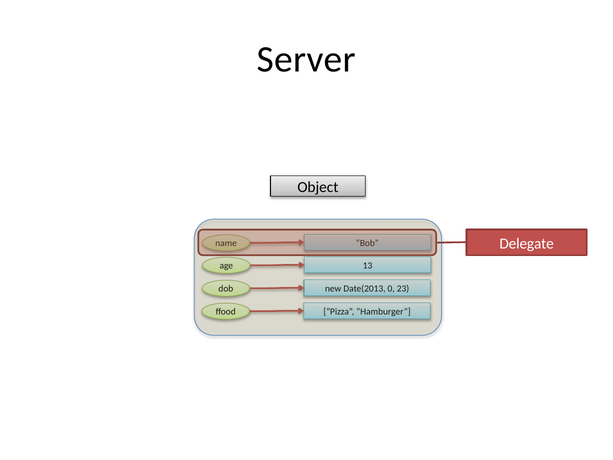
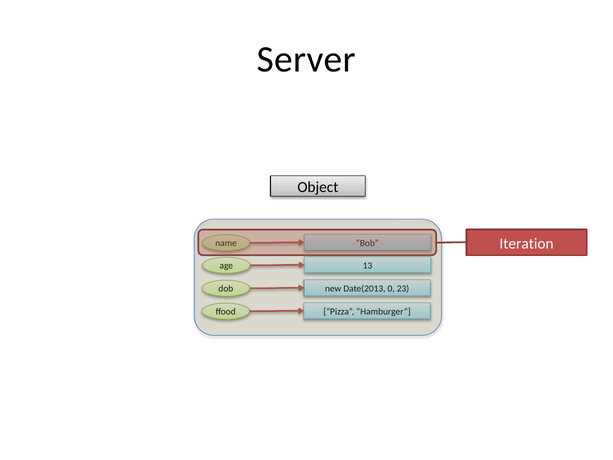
Delegate: Delegate -> Iteration
